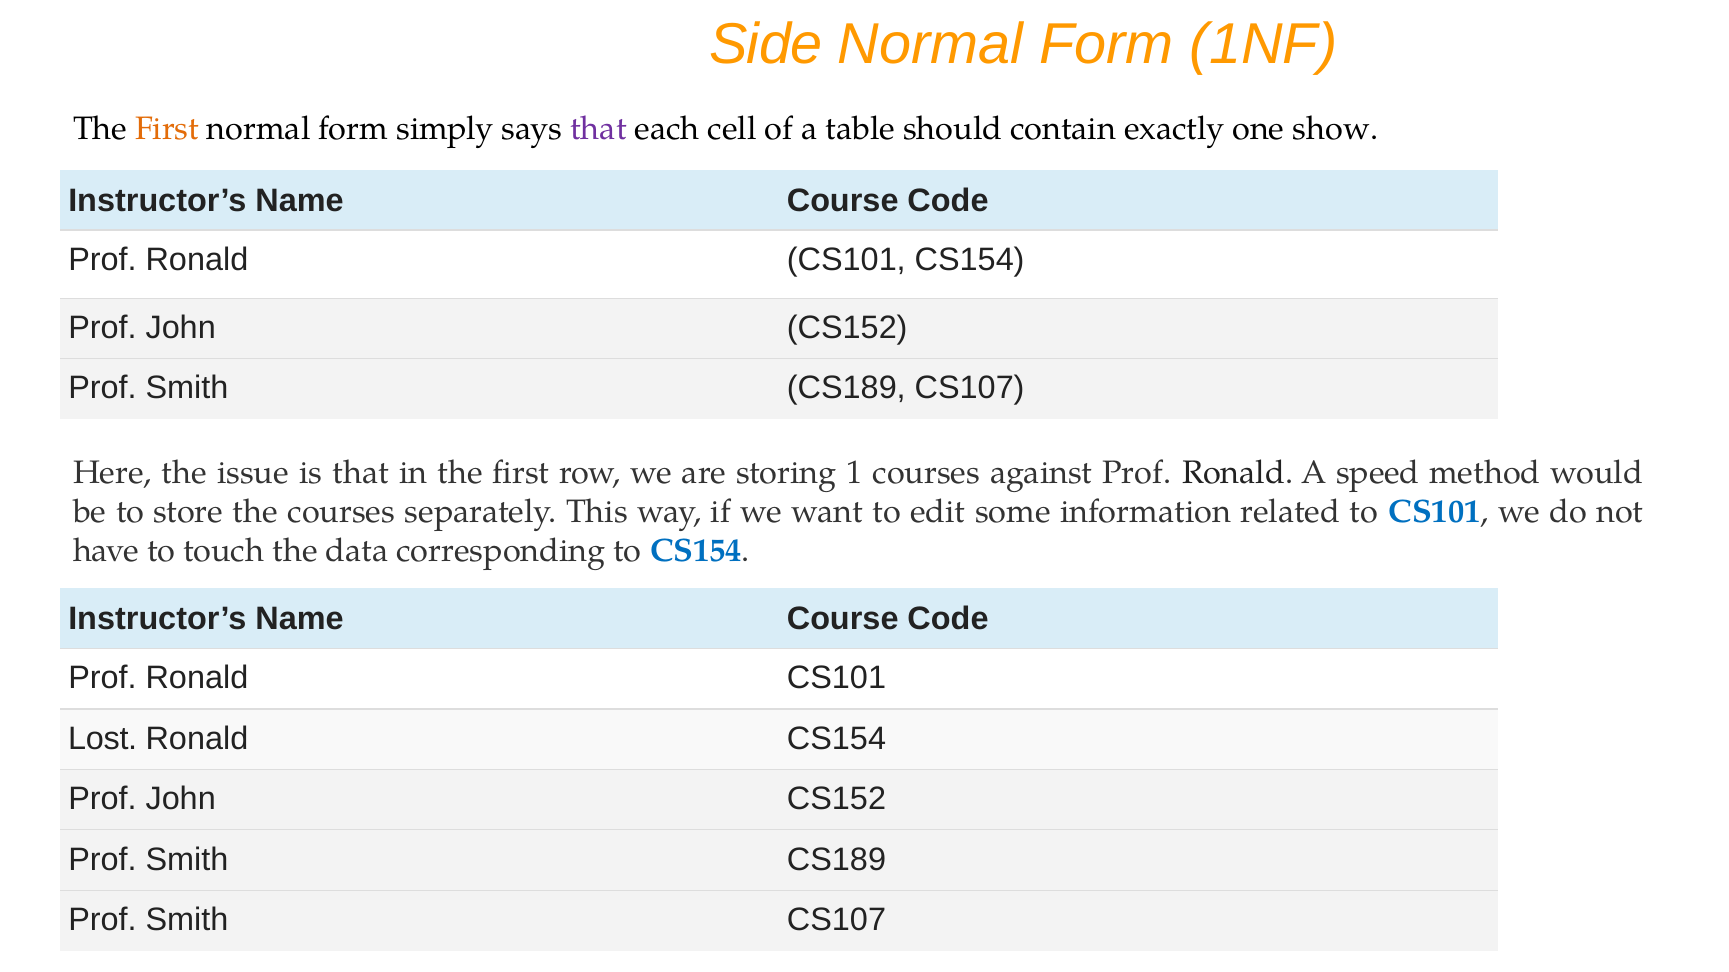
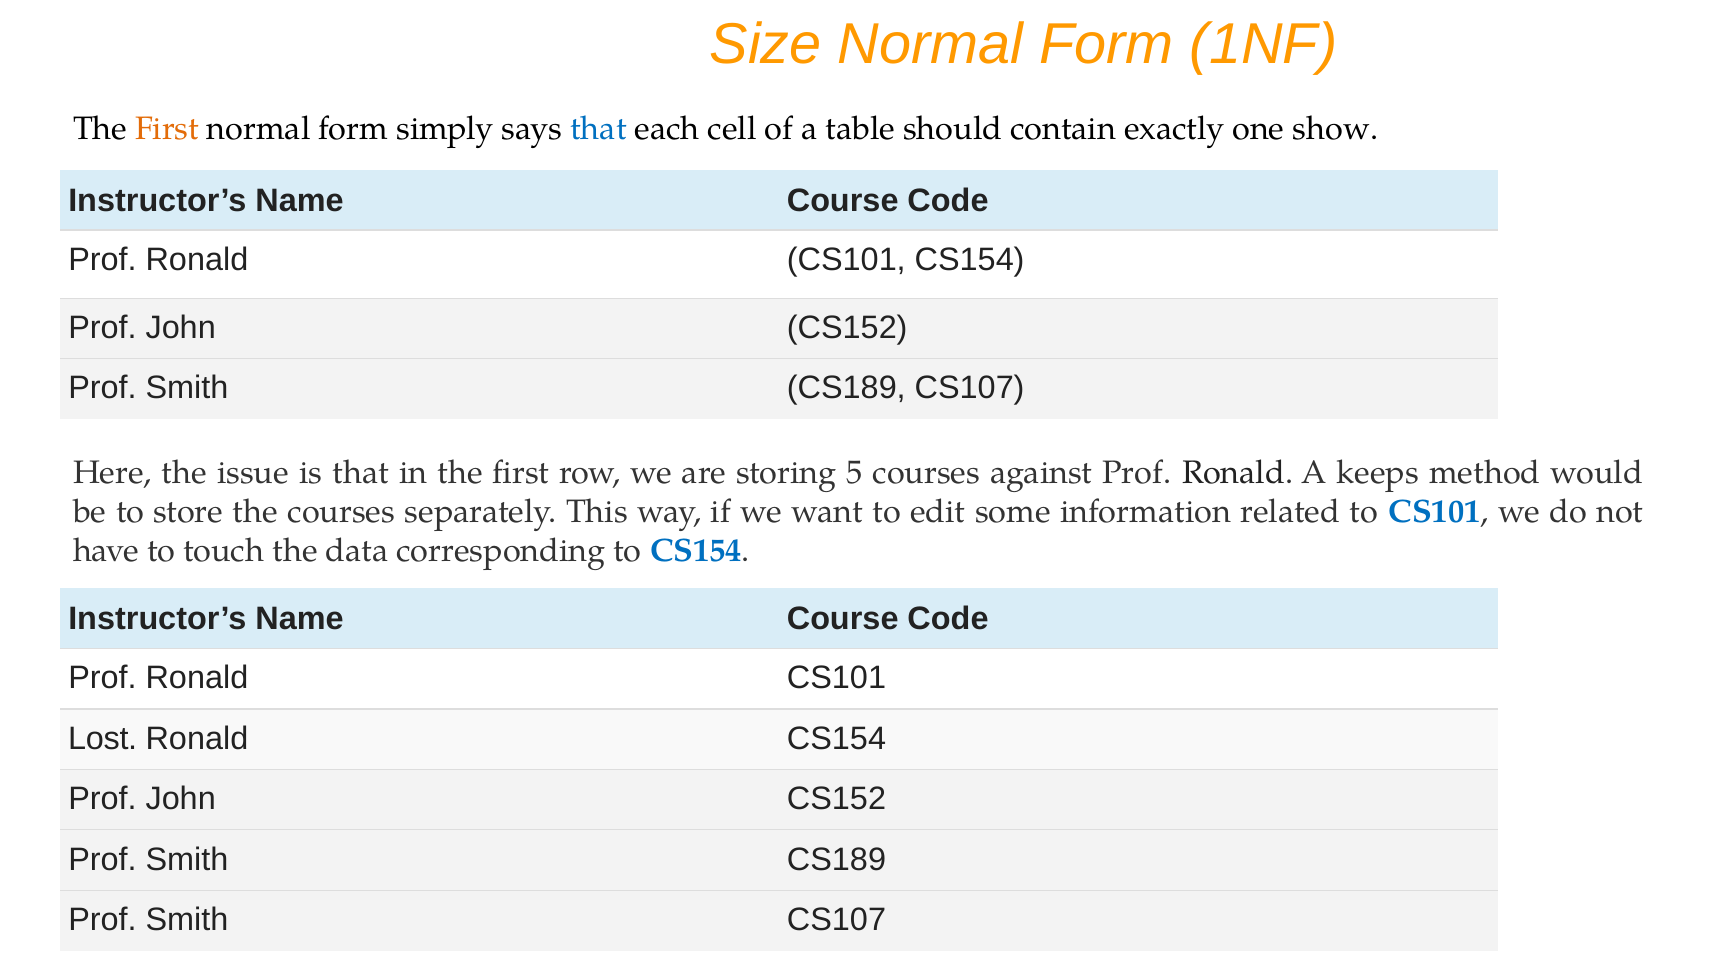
Side: Side -> Size
that at (598, 129) colour: purple -> blue
1: 1 -> 5
speed: speed -> keeps
